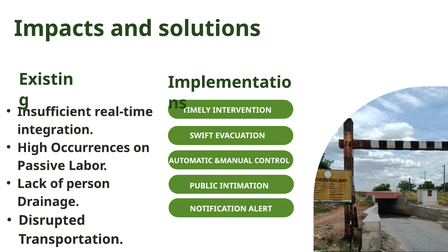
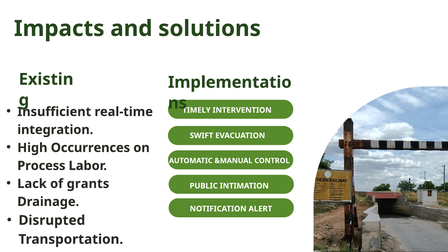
Passive: Passive -> Process
person: person -> grants
